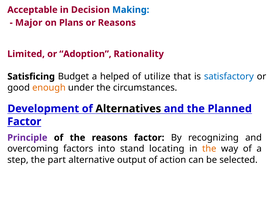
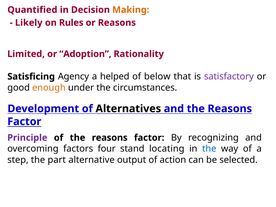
Acceptable: Acceptable -> Quantified
Making colour: blue -> orange
Major: Major -> Likely
Plans: Plans -> Rules
Budget: Budget -> Agency
utilize: utilize -> below
satisfactory colour: blue -> purple
and the Planned: Planned -> Reasons
into: into -> four
the at (209, 149) colour: orange -> blue
